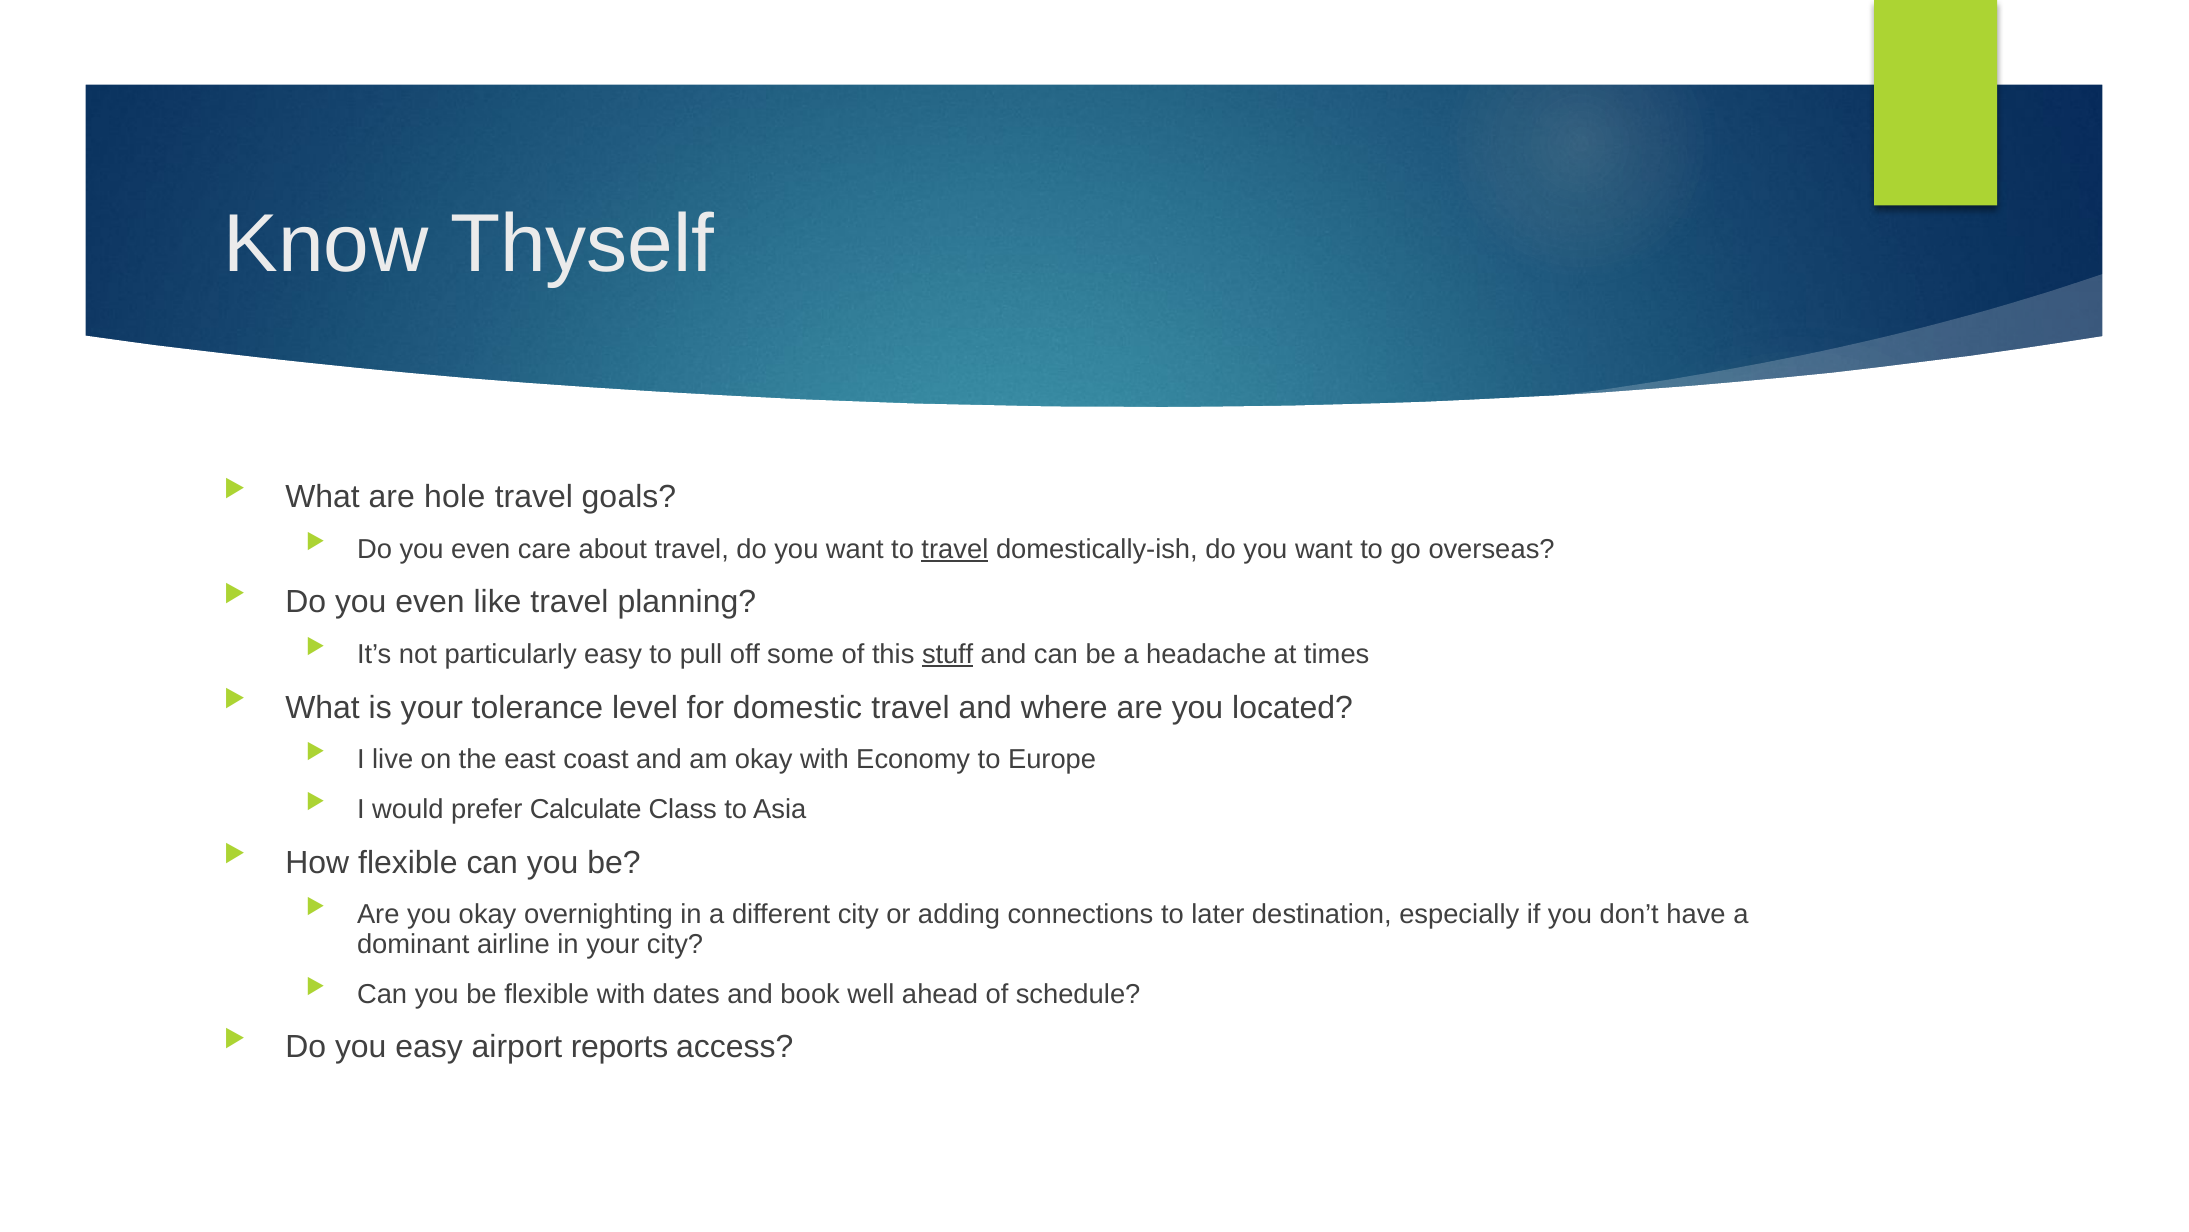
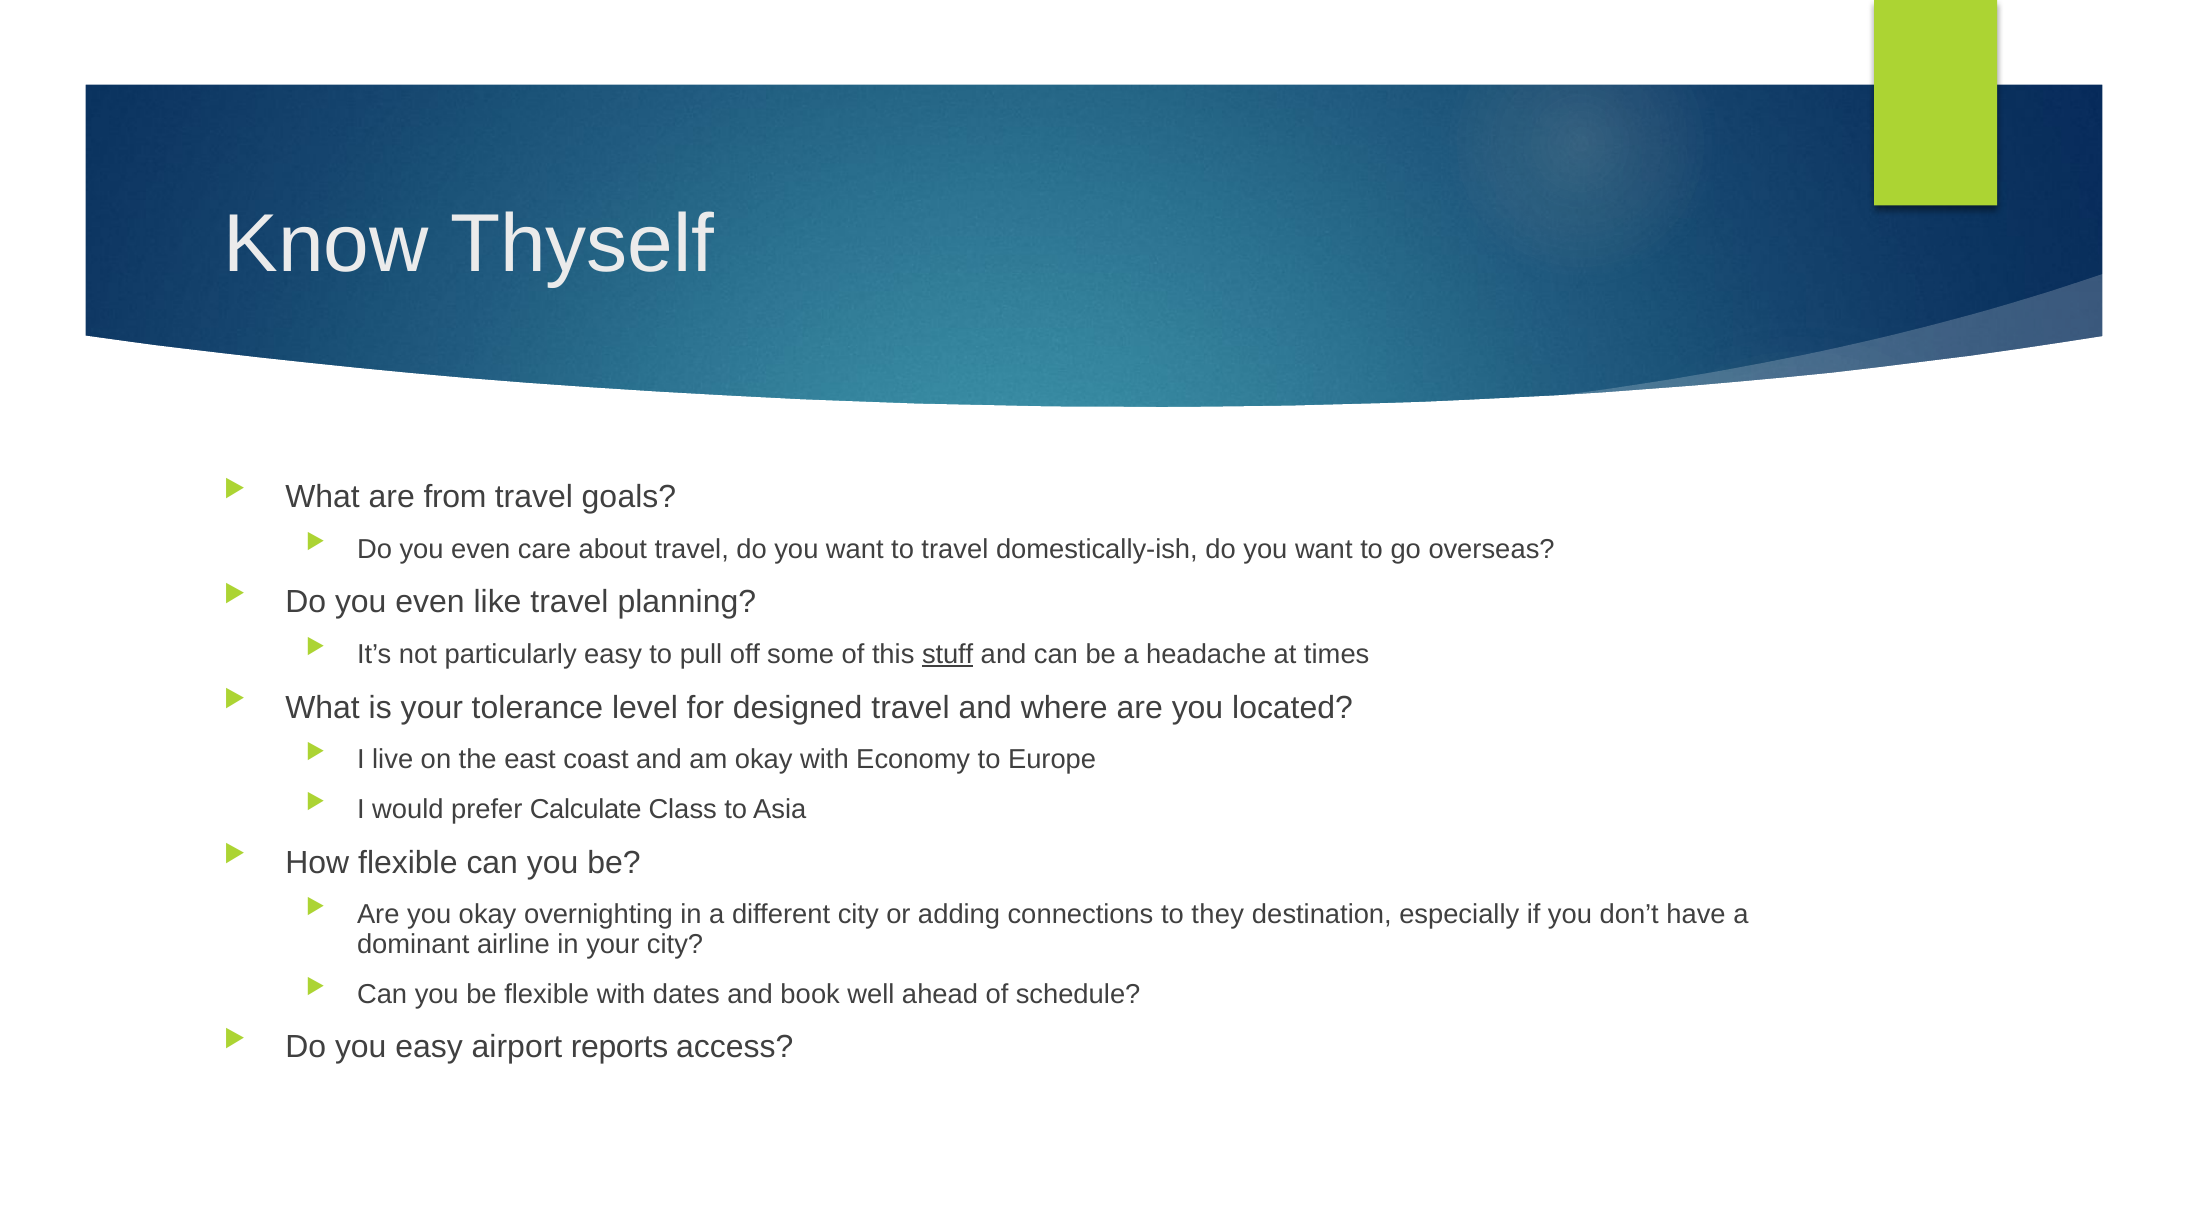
hole: hole -> from
travel at (955, 549) underline: present -> none
domestic: domestic -> designed
later: later -> they
